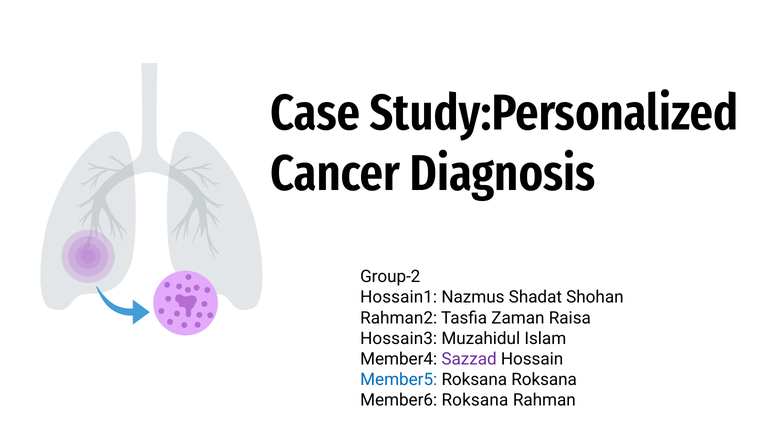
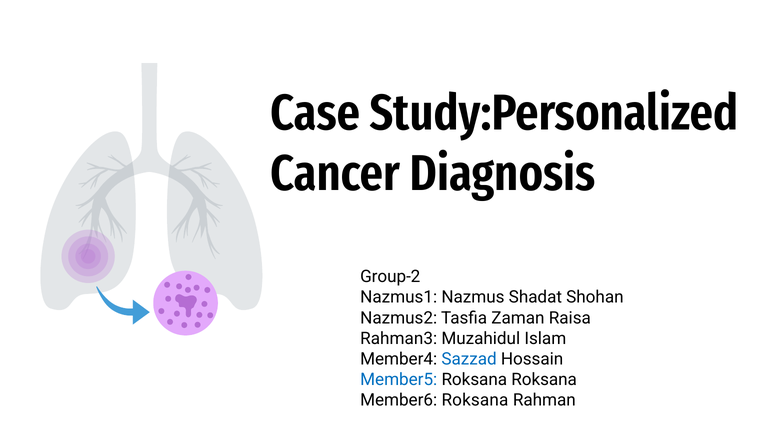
Hossain1: Hossain1 -> Nazmus1
Rahman2: Rahman2 -> Nazmus2
Hossain3: Hossain3 -> Rahman3
Sazzad colour: purple -> blue
